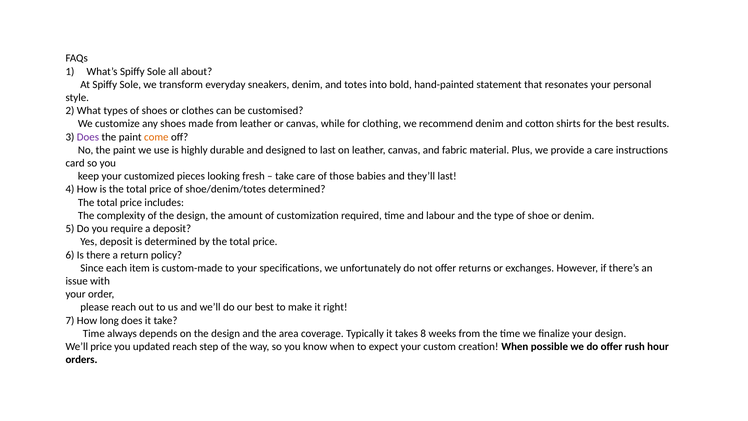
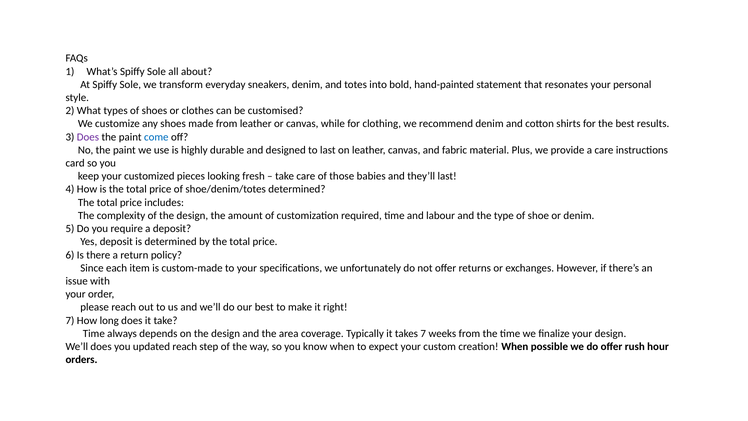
come colour: orange -> blue
takes 8: 8 -> 7
We’ll price: price -> does
